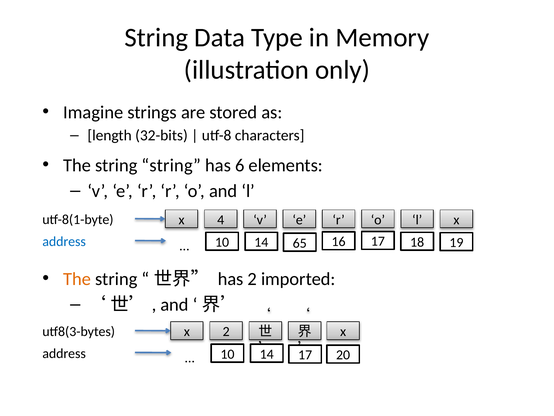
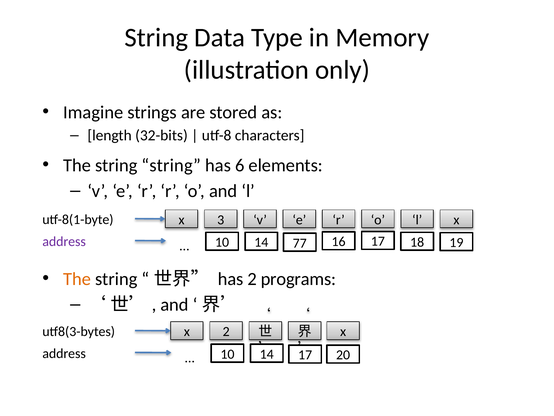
4: 4 -> 3
address at (64, 241) colour: blue -> purple
65: 65 -> 77
imported: imported -> programs
